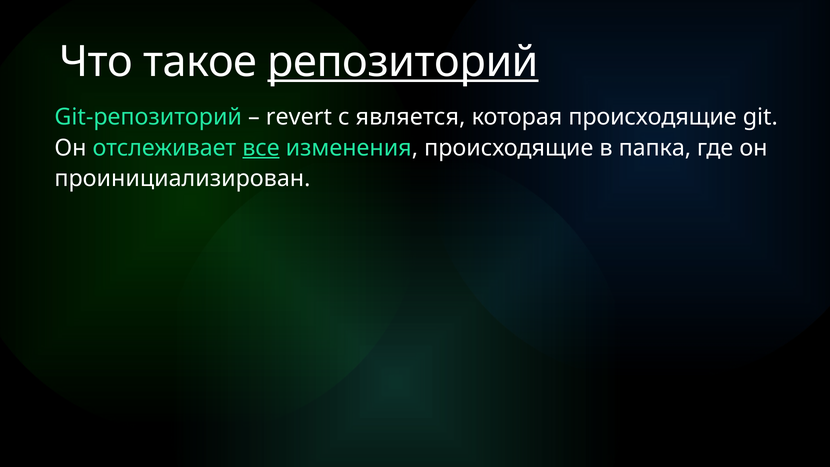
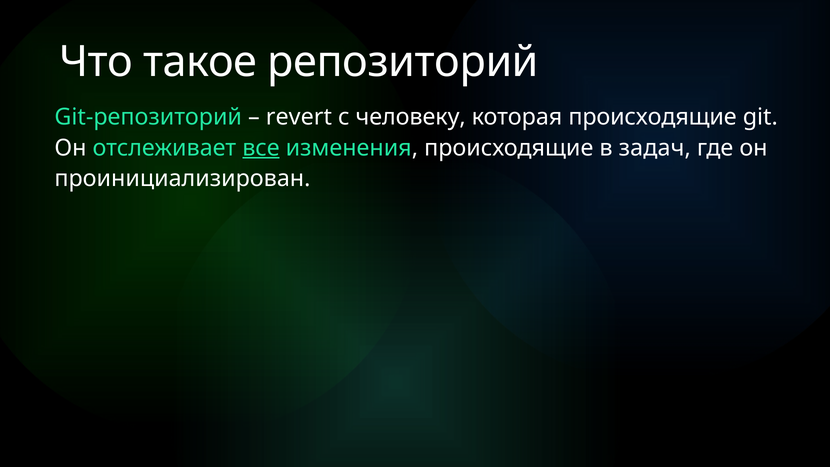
репозиторий underline: present -> none
является: является -> человеку
папка: папка -> задач
